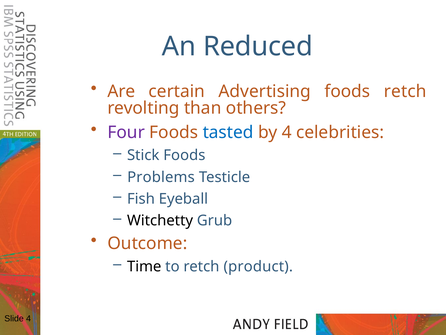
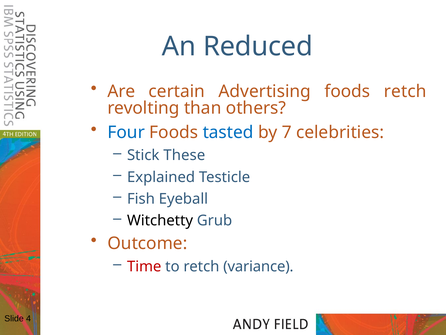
Four colour: purple -> blue
by 4: 4 -> 7
Stick Foods: Foods -> These
Problems: Problems -> Explained
Time colour: black -> red
product: product -> variance
